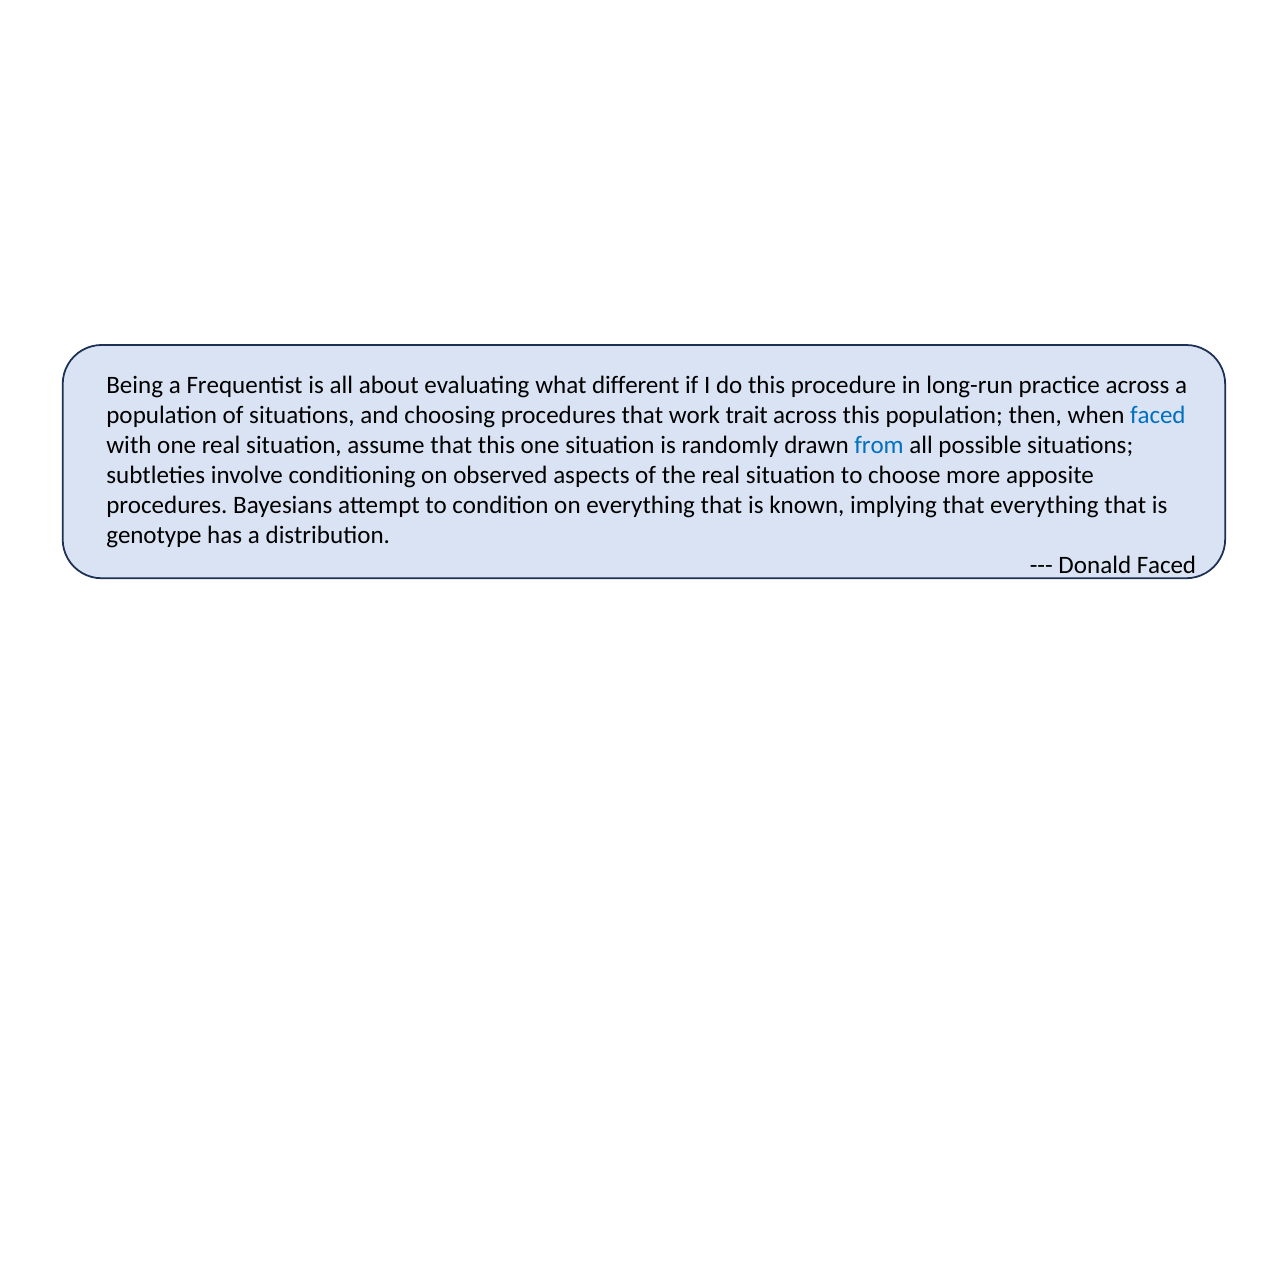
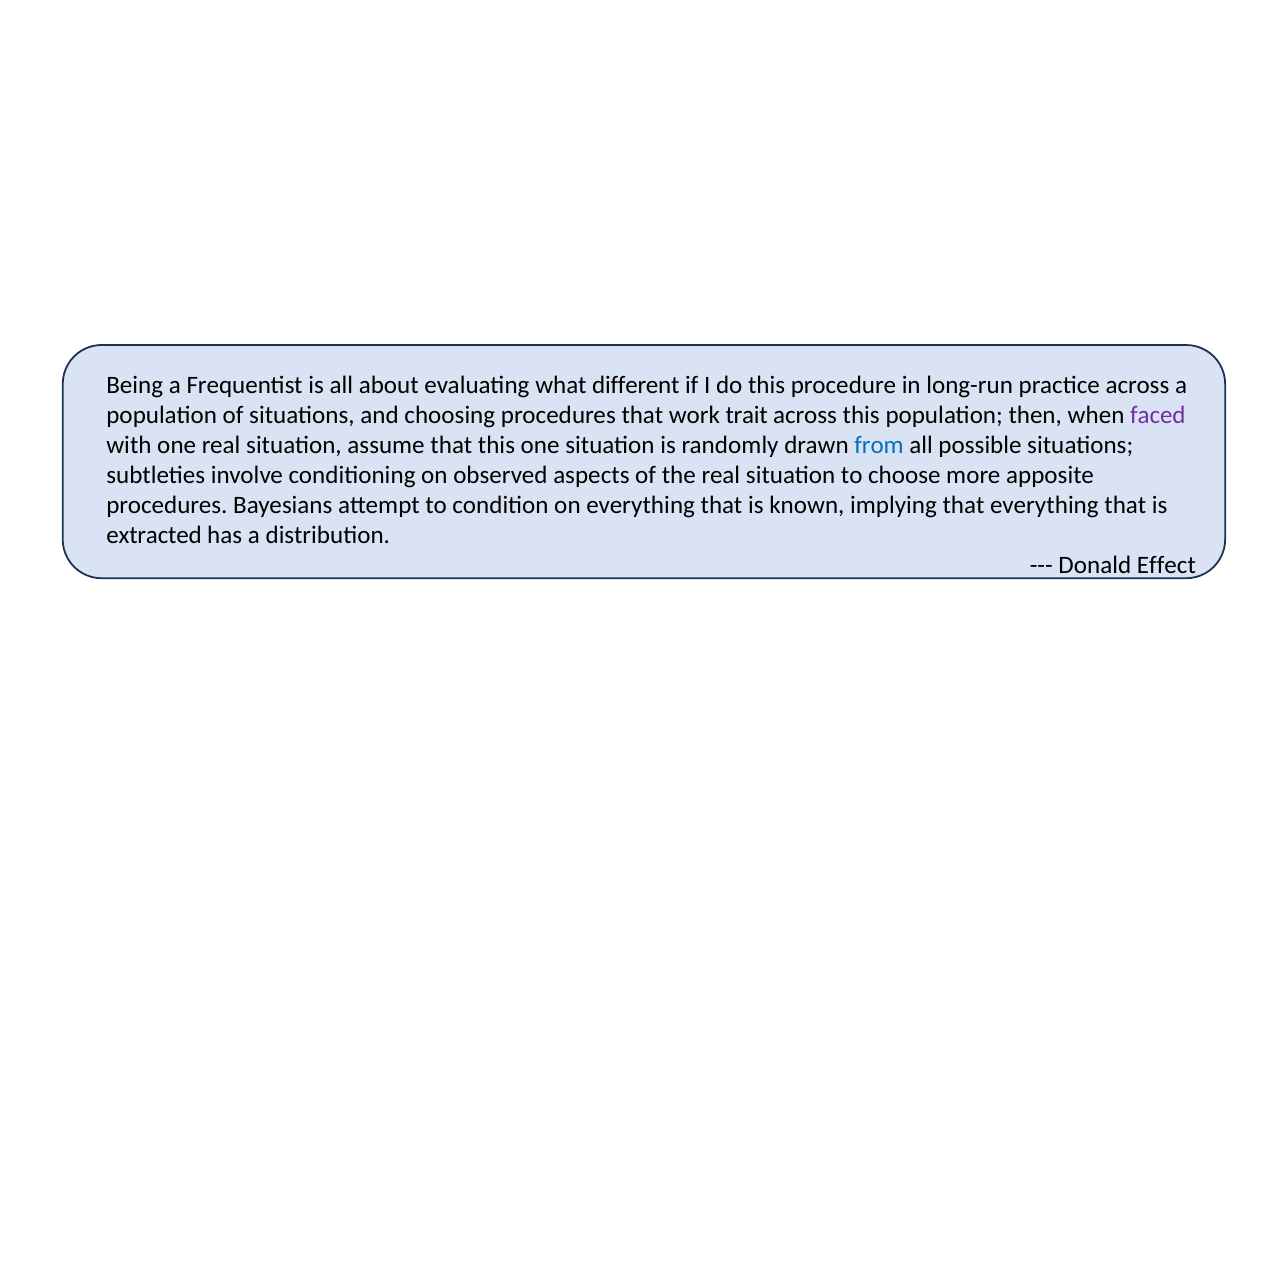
faced at (1158, 415) colour: blue -> purple
genotype: genotype -> extracted
Donald Faced: Faced -> Effect
